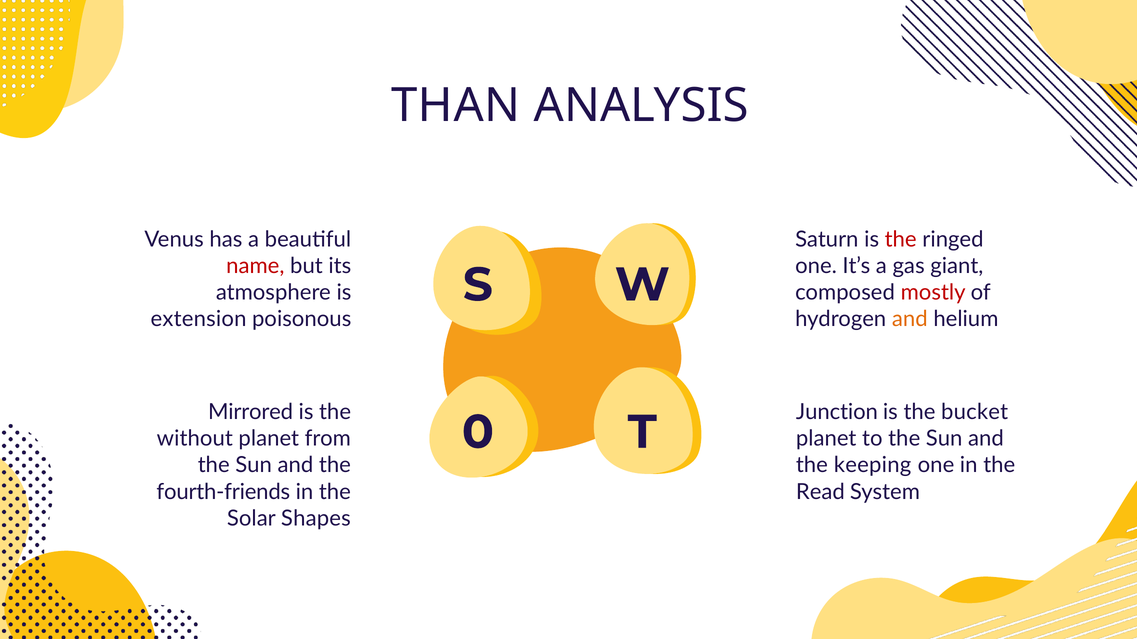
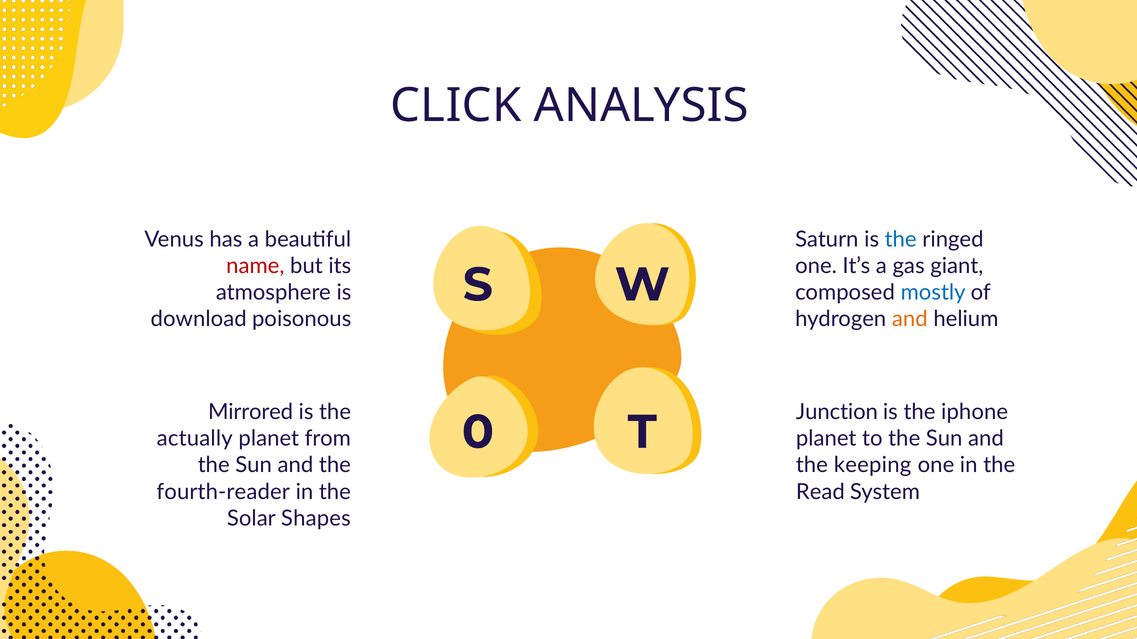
THAN: THAN -> CLICK
the at (901, 239) colour: red -> blue
mostly colour: red -> blue
extension: extension -> download
bucket: bucket -> iphone
without: without -> actually
fourth-friends: fourth-friends -> fourth-reader
